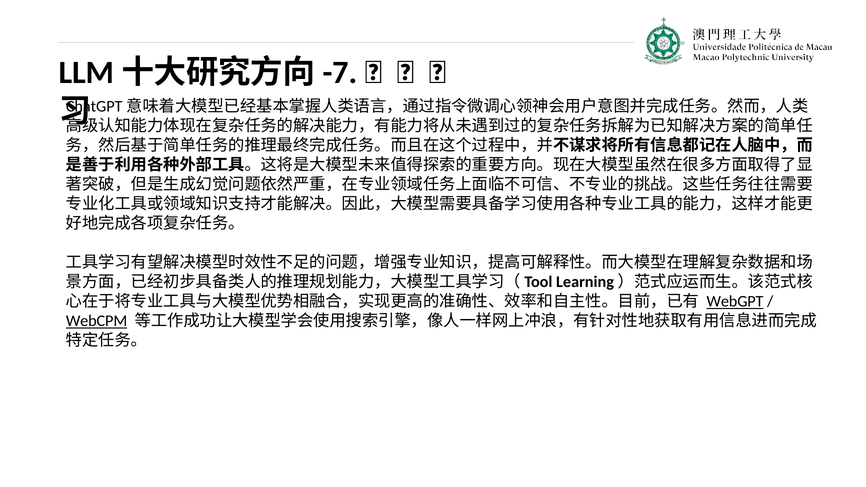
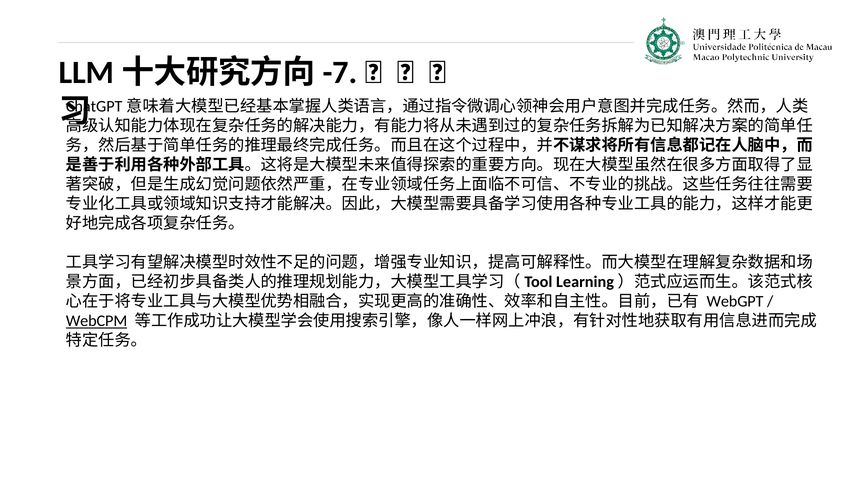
WebGPT underline: present -> none
